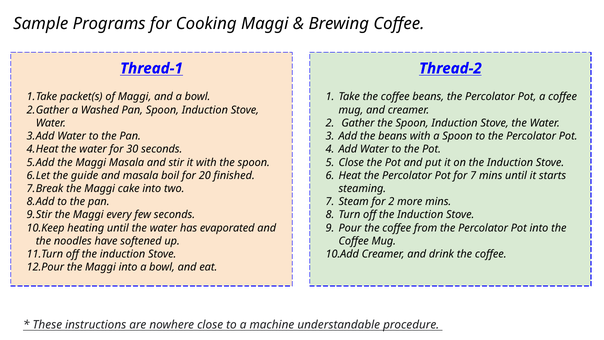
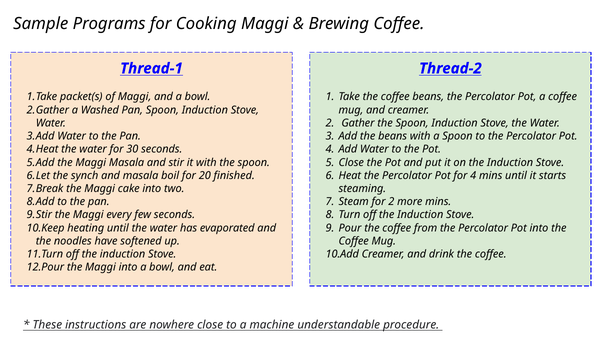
guide: guide -> synch
for 7: 7 -> 4
